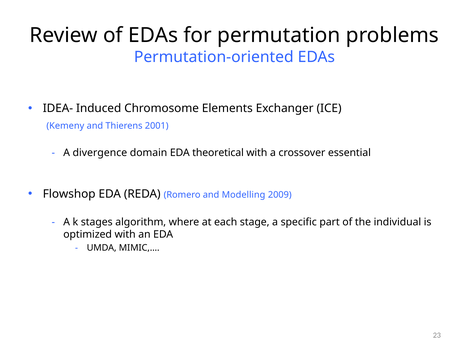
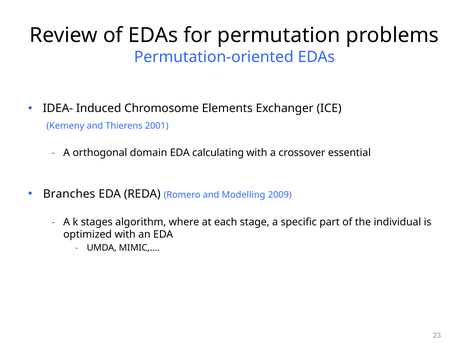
divergence: divergence -> orthogonal
theoretical: theoretical -> calculating
Flowshop: Flowshop -> Branches
